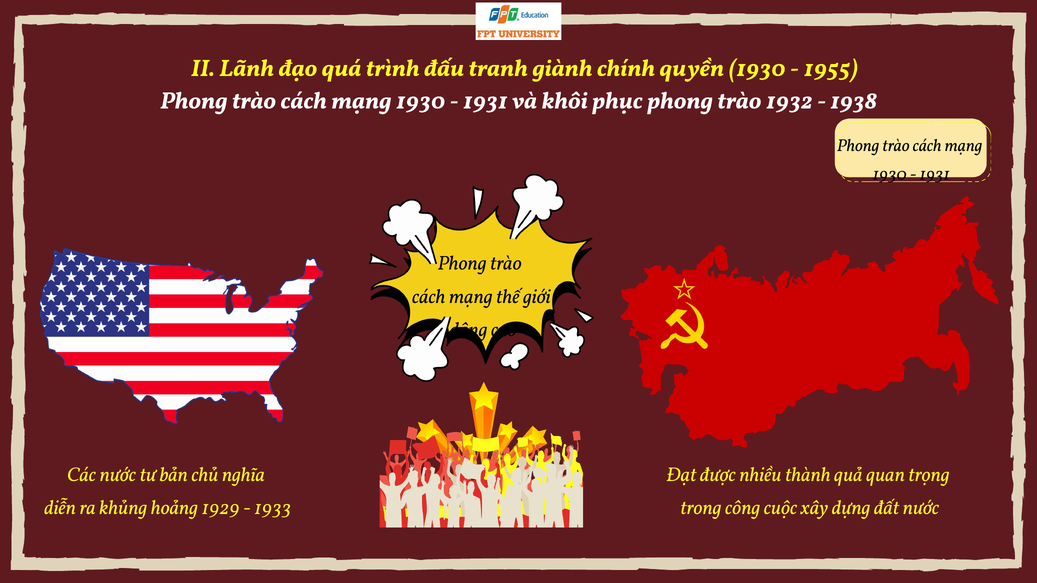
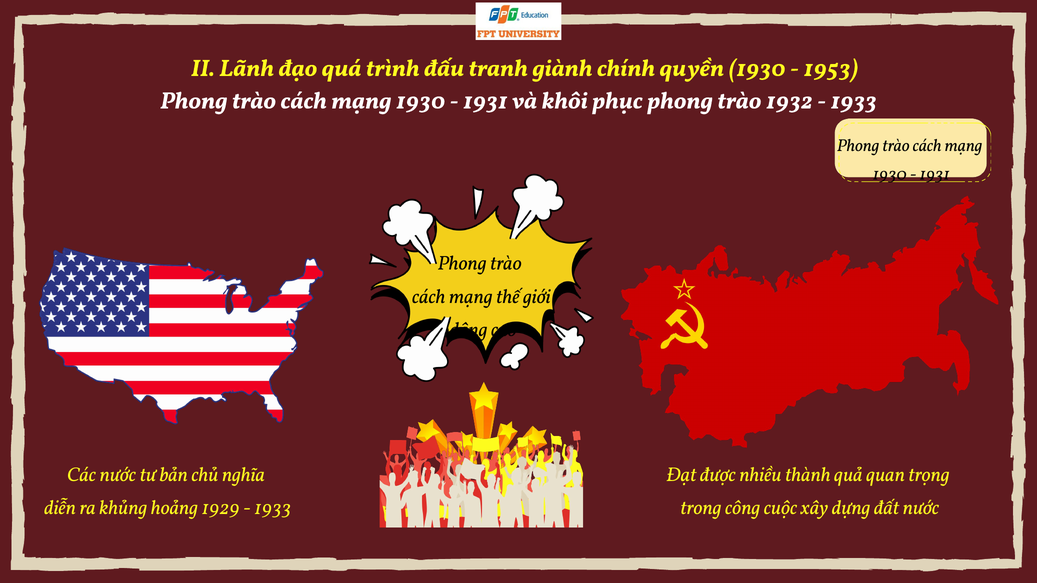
1955: 1955 -> 1953
1938 at (854, 101): 1938 -> 1933
